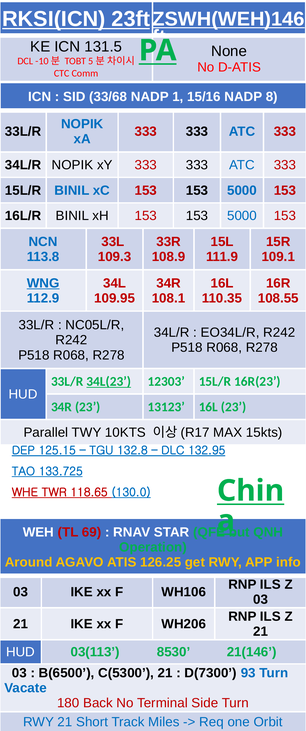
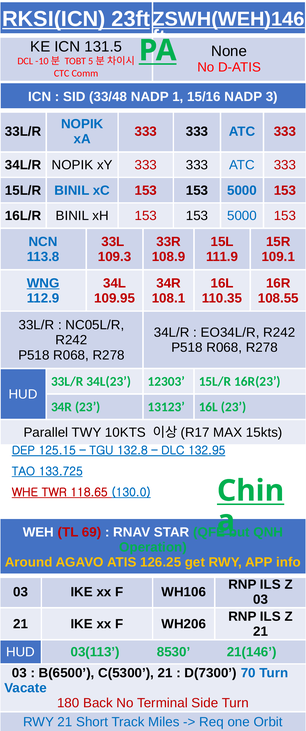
33/68: 33/68 -> 33/48
8: 8 -> 3
34L(23 underline: present -> none
93: 93 -> 70
